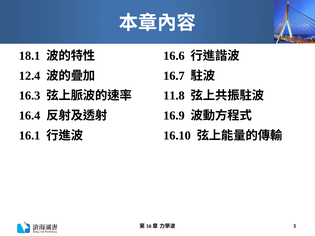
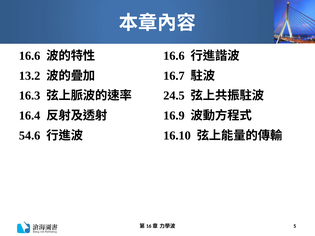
18.1 at (30, 56): 18.1 -> 16.6
12.4: 12.4 -> 13.2
11.8: 11.8 -> 24.5
16.1: 16.1 -> 54.6
